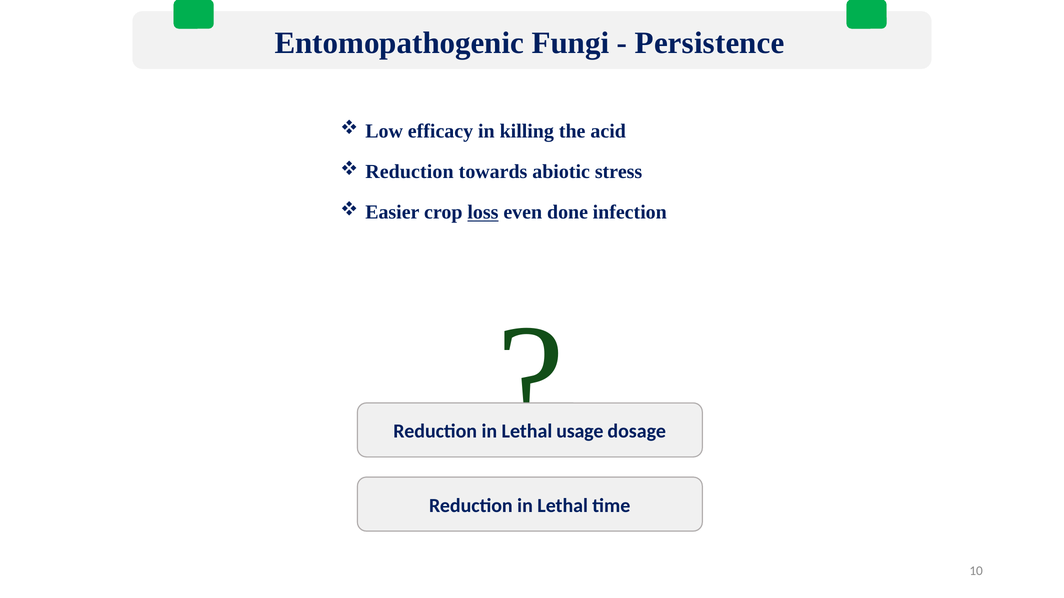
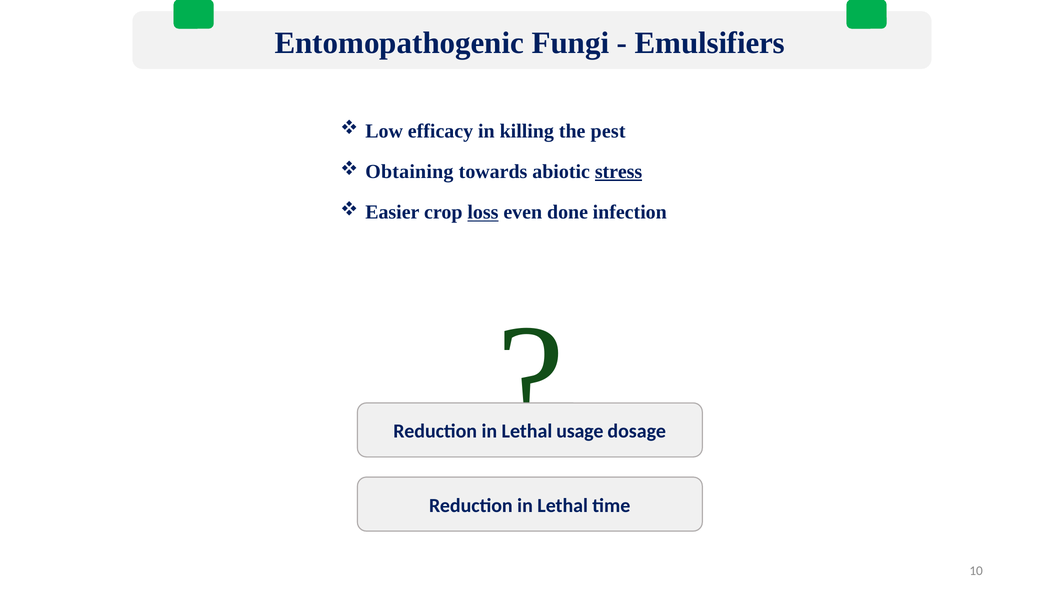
Persistence: Persistence -> Emulsifiers
acid: acid -> pest
Reduction at (409, 172): Reduction -> Obtaining
stress underline: none -> present
